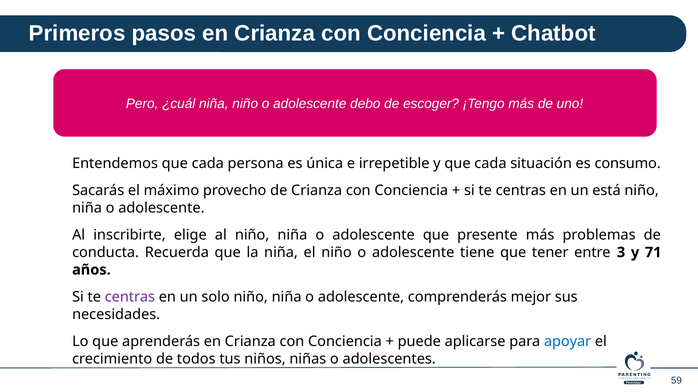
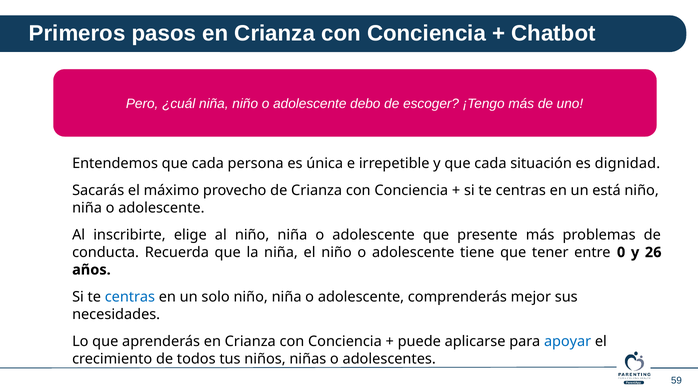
consumo: consumo -> dignidad
3: 3 -> 0
71: 71 -> 26
centras at (130, 297) colour: purple -> blue
